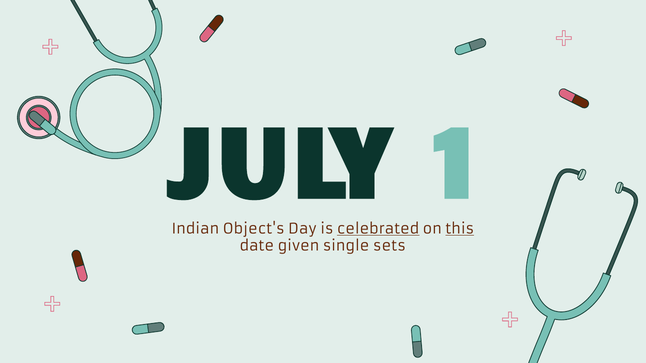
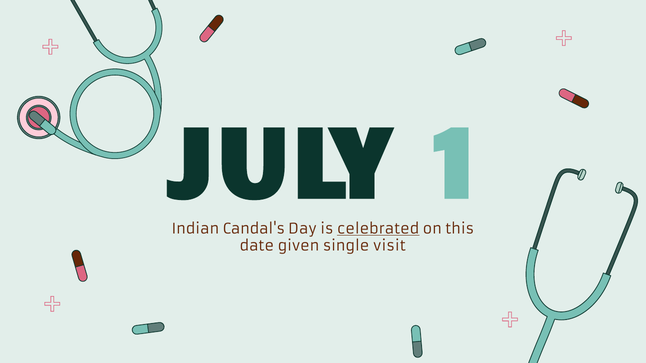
Object's: Object's -> Candal's
this underline: present -> none
sets: sets -> visit
